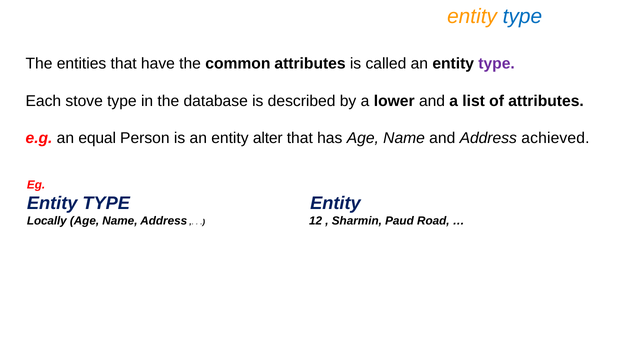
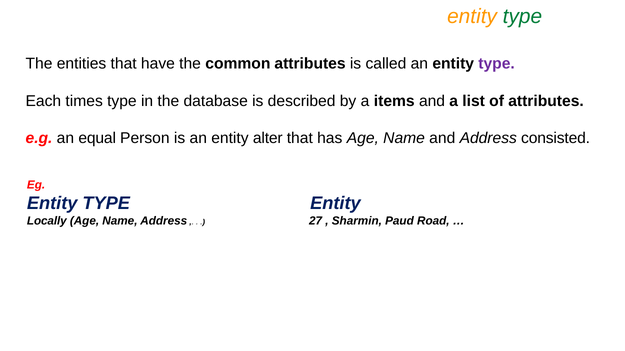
type at (522, 16) colour: blue -> green
stove: stove -> times
lower: lower -> items
achieved: achieved -> consisted
12: 12 -> 27
